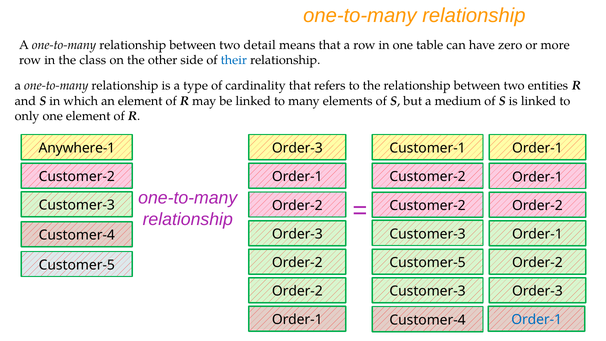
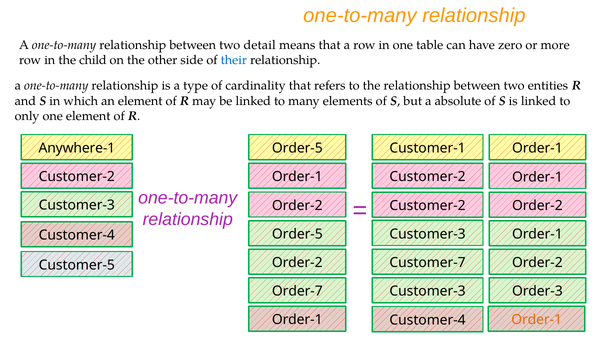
class: class -> child
medium: medium -> absolute
Order-3 at (297, 148): Order-3 -> Order-5
Order-3 at (297, 234): Order-3 -> Order-5
Customer-5 at (428, 262): Customer-5 -> Customer-7
Order-2 at (297, 291): Order-2 -> Order-7
Order-1 at (537, 320) colour: blue -> orange
